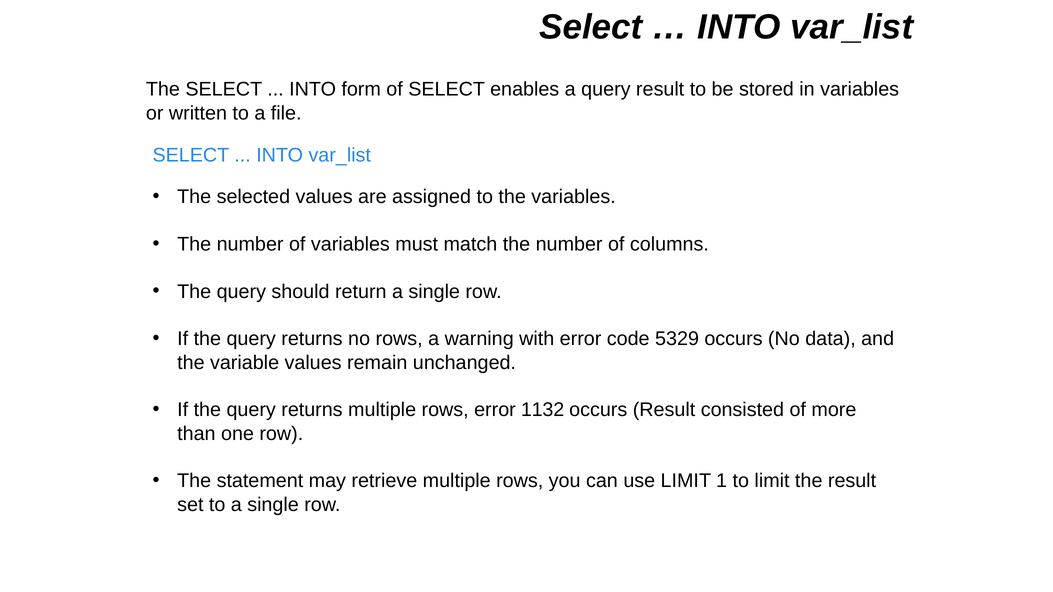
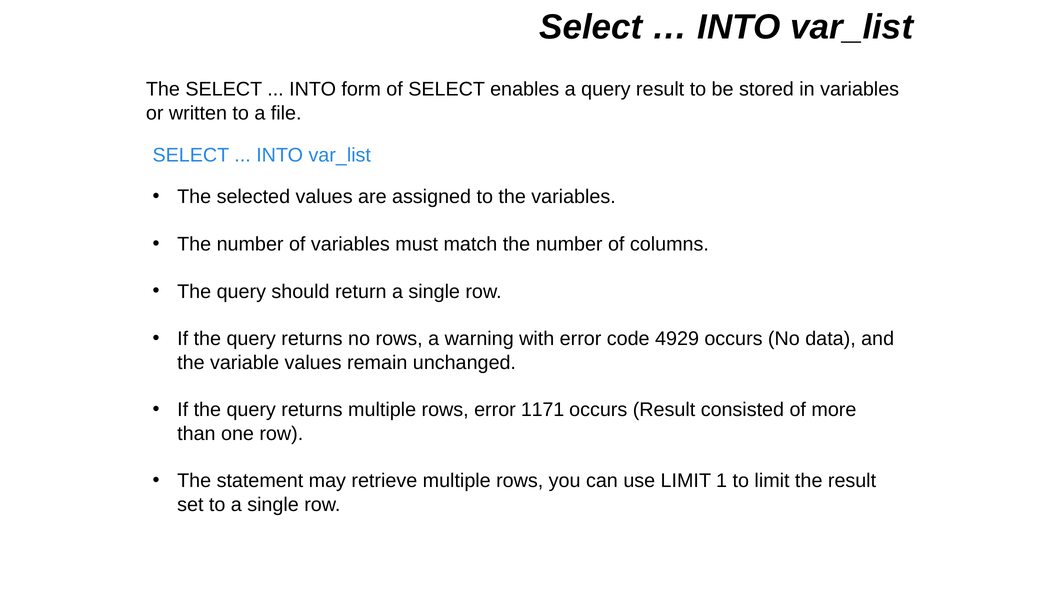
5329: 5329 -> 4929
1132: 1132 -> 1171
